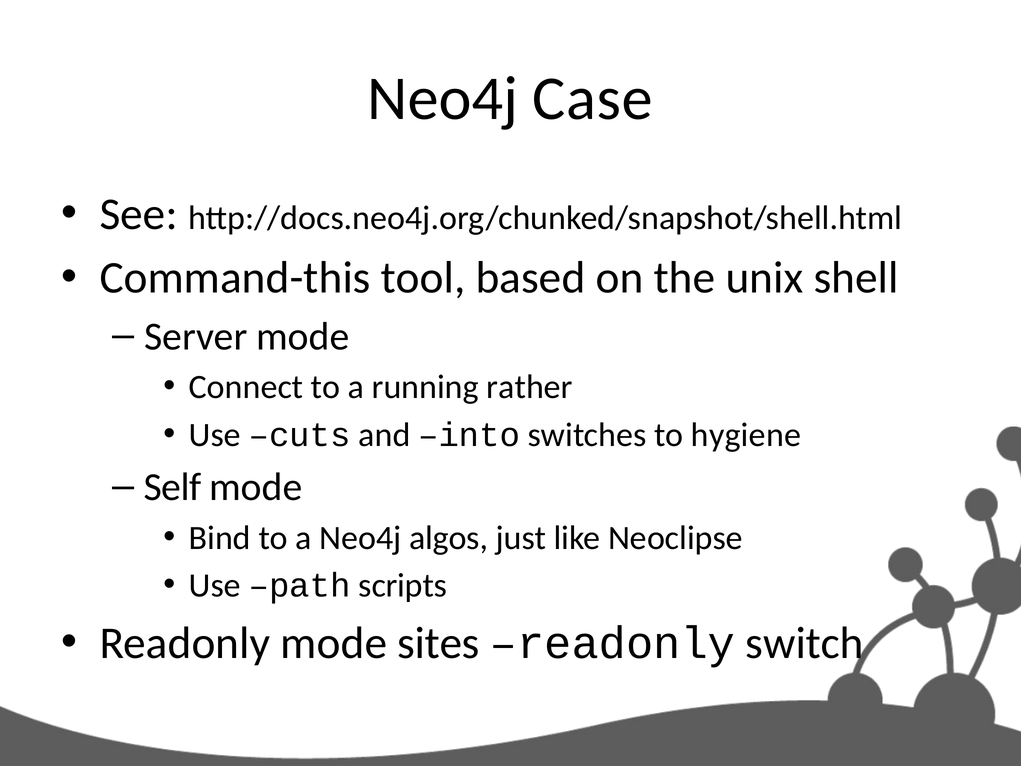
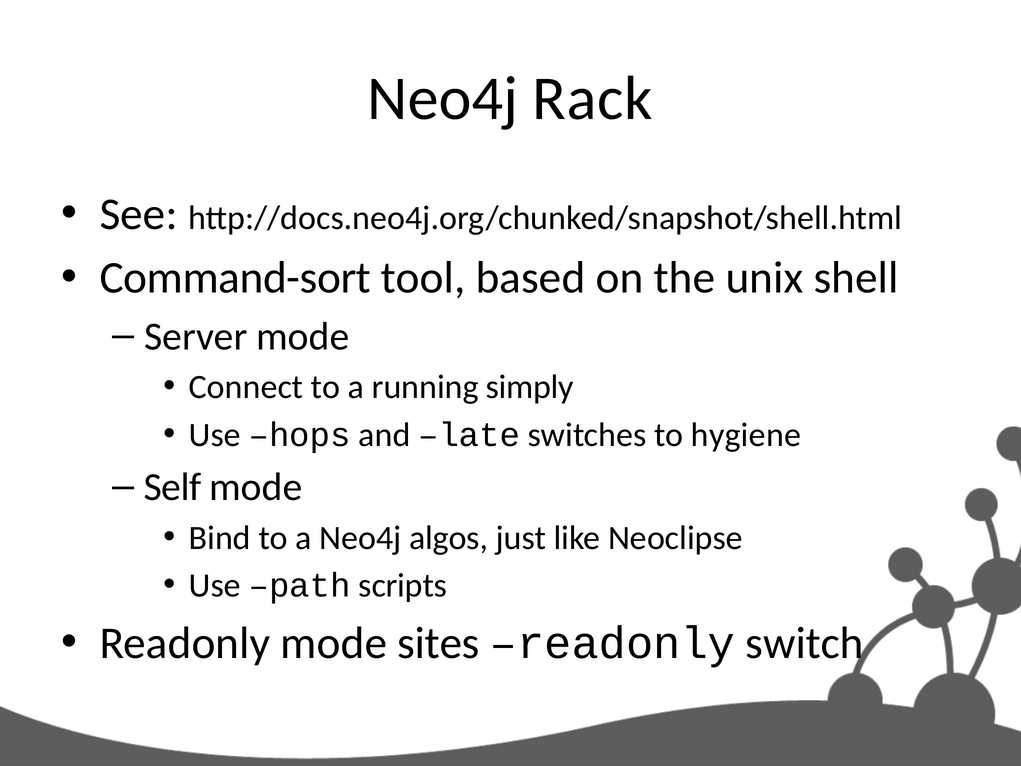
Case: Case -> Rack
Command-this: Command-this -> Command-sort
rather: rather -> simply
cuts: cuts -> hops
into: into -> late
